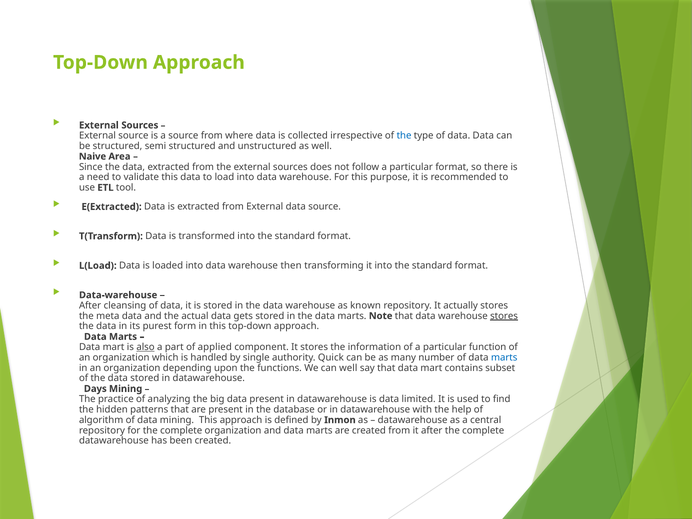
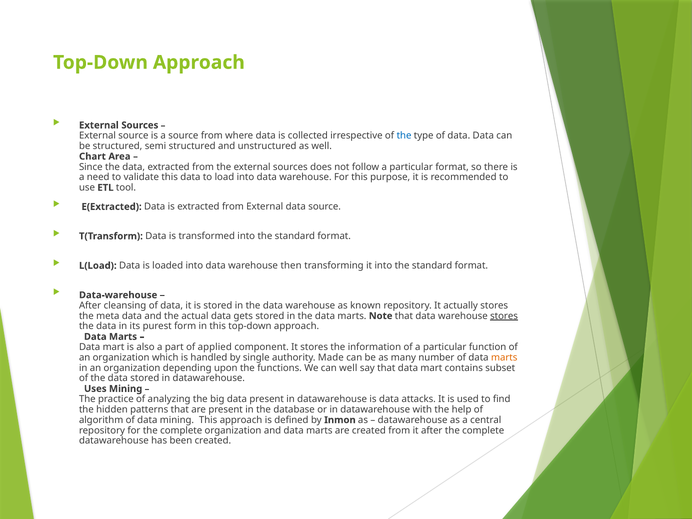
Naive: Naive -> Chart
also underline: present -> none
Quick: Quick -> Made
marts at (504, 358) colour: blue -> orange
Days: Days -> Uses
limited: limited -> attacks
